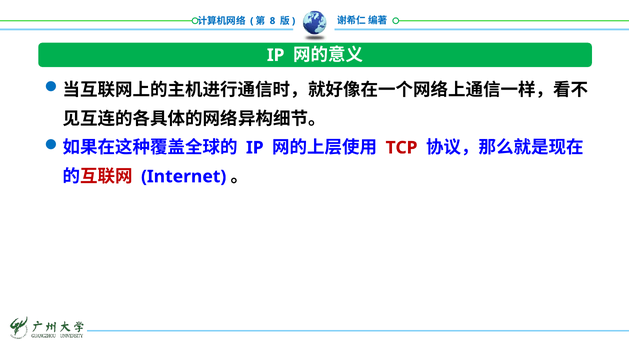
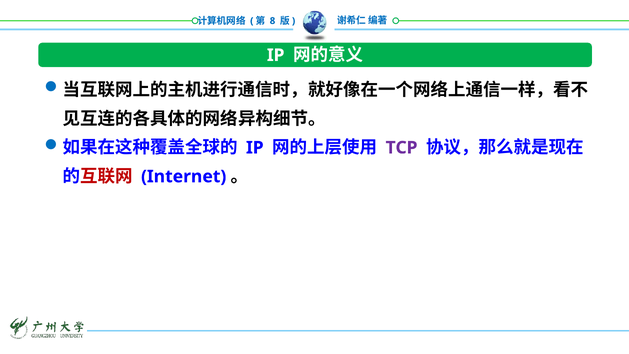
TCP colour: red -> purple
